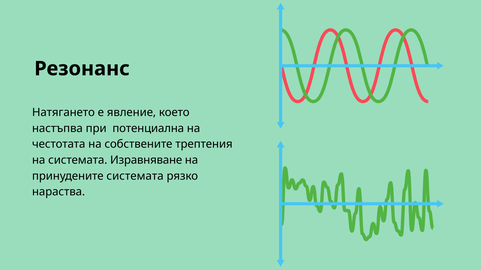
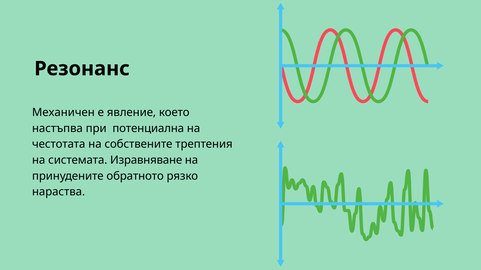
Натягането: Натягането -> Механичен
принудените системата: системата -> обратното
